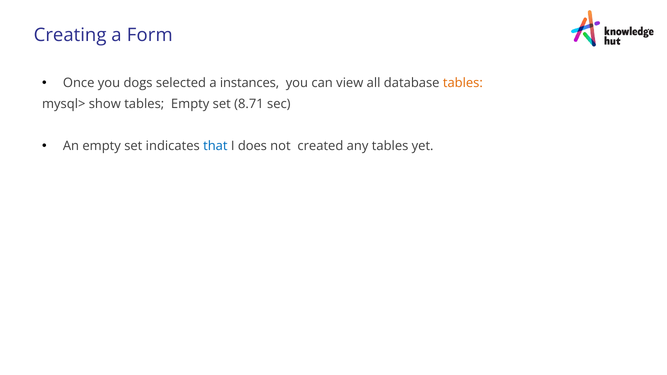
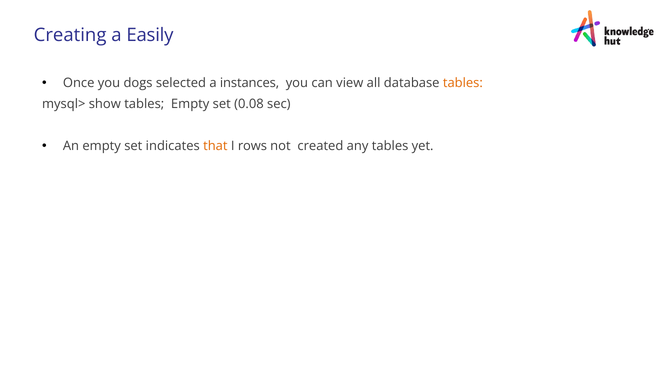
Form: Form -> Easily
8.71: 8.71 -> 0.08
that colour: blue -> orange
does: does -> rows
